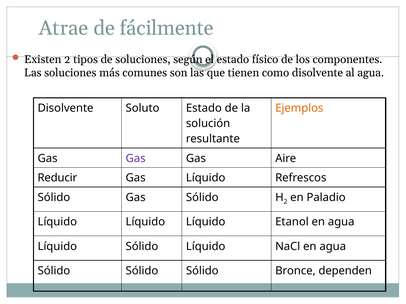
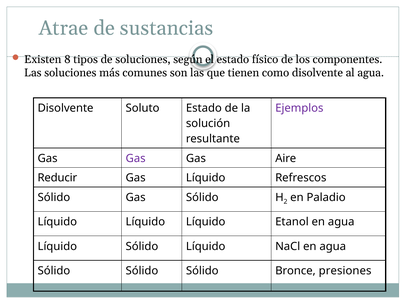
fácilmente: fácilmente -> sustancias
Existen 2: 2 -> 8
Ejemplos colour: orange -> purple
dependen: dependen -> presiones
